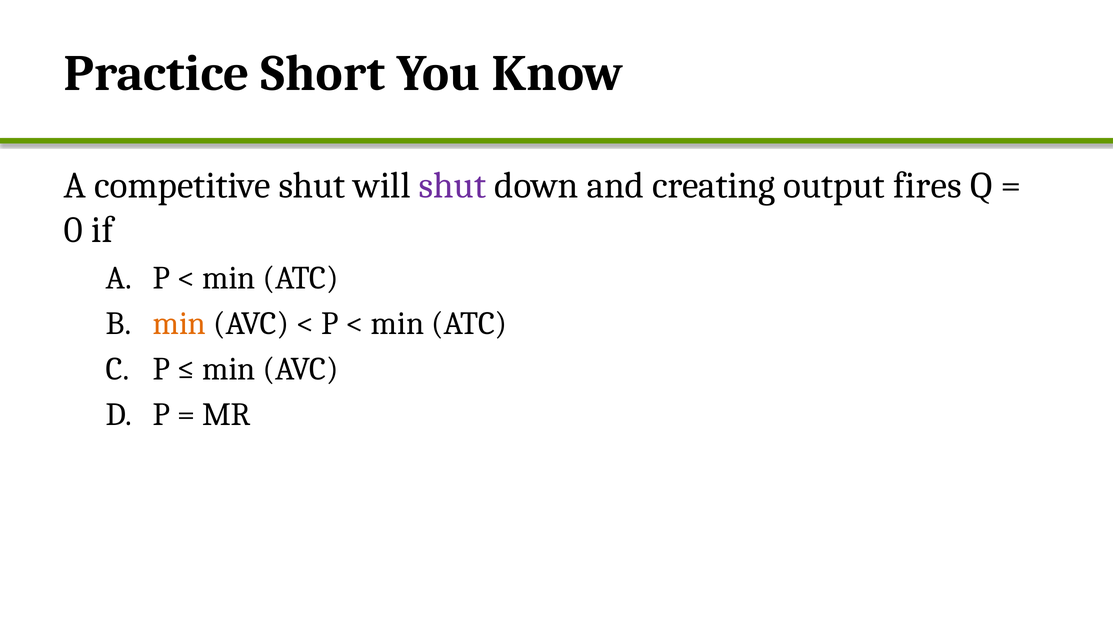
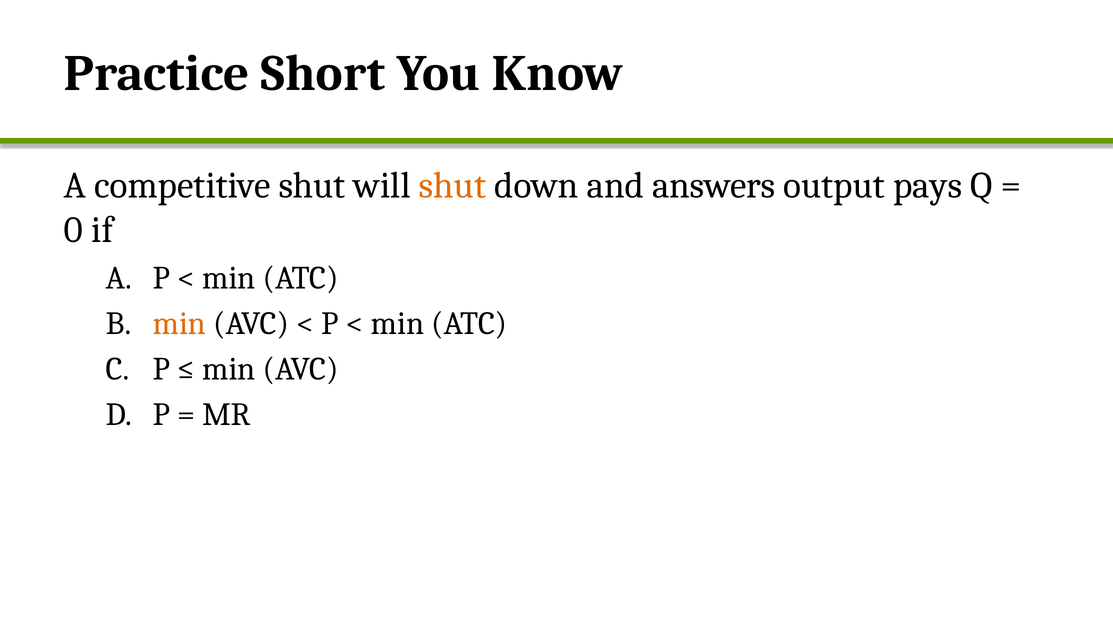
shut at (452, 185) colour: purple -> orange
creating: creating -> answers
fires: fires -> pays
